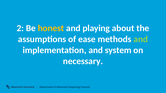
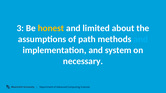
2: 2 -> 3
playing: playing -> limited
ease: ease -> path
and at (141, 39) colour: light green -> light blue
